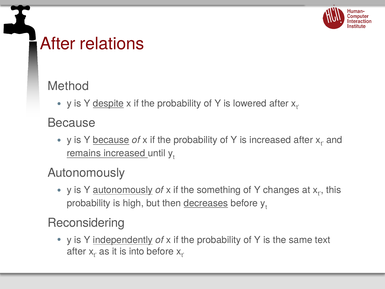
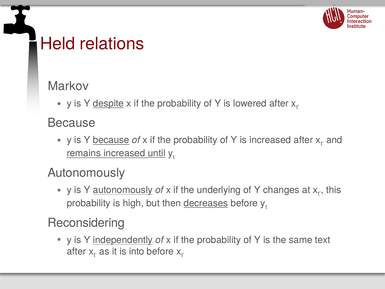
After at (58, 44): After -> Held
Method: Method -> Markov
until underline: none -> present
something: something -> underlying
